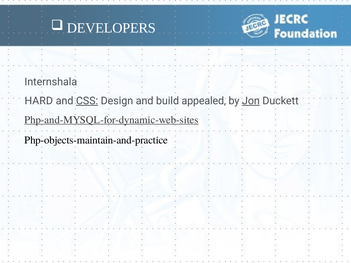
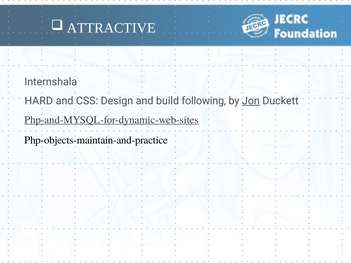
DEVELOPERS: DEVELOPERS -> ATTRACTIVE
CSS underline: present -> none
appealed: appealed -> following
